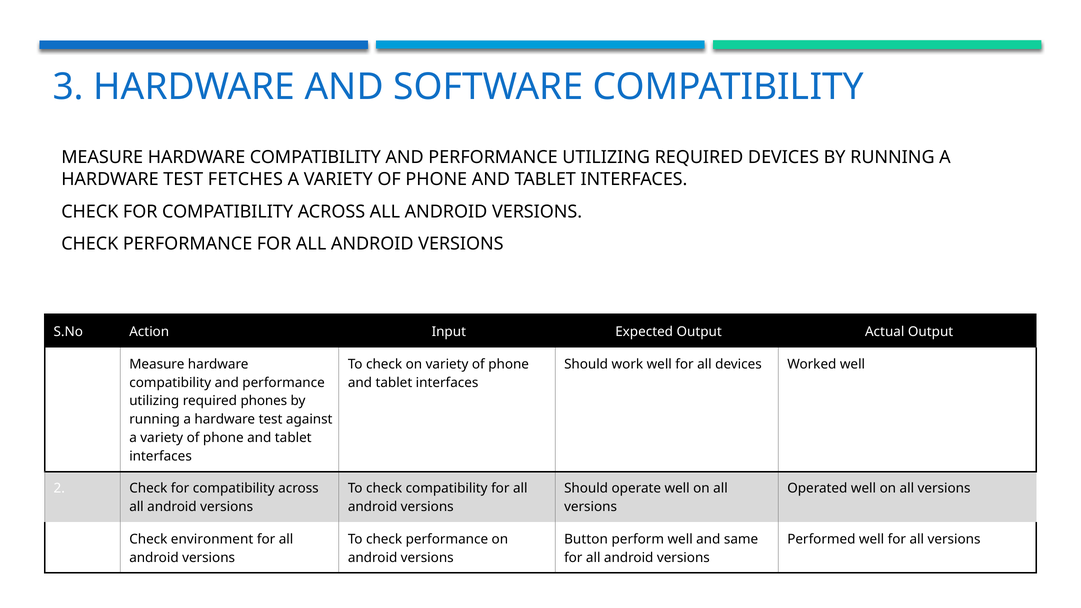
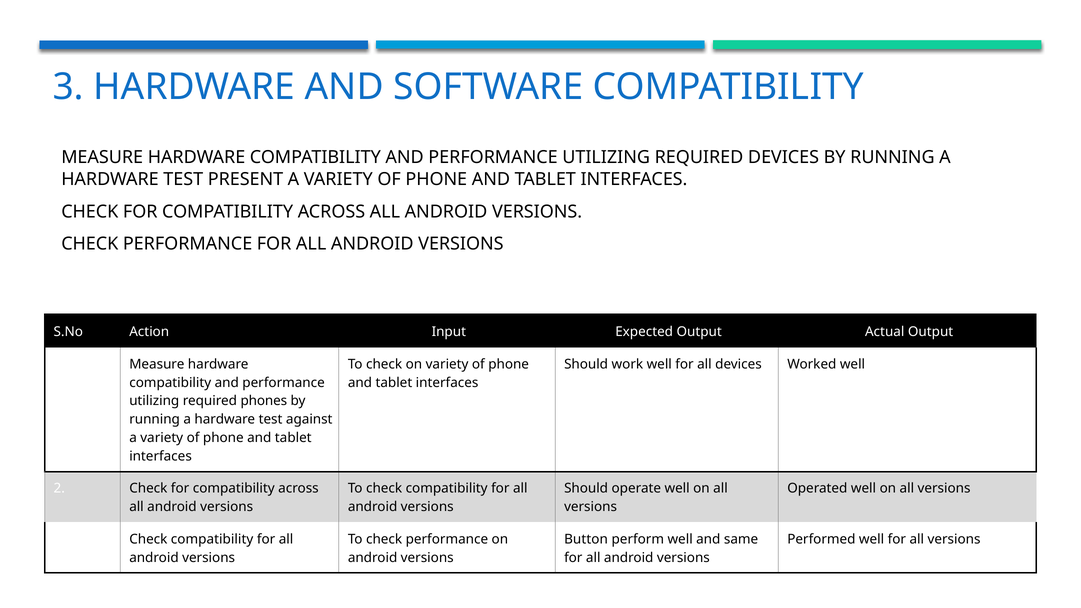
FETCHES: FETCHES -> PRESENT
3 Check environment: environment -> compatibility
